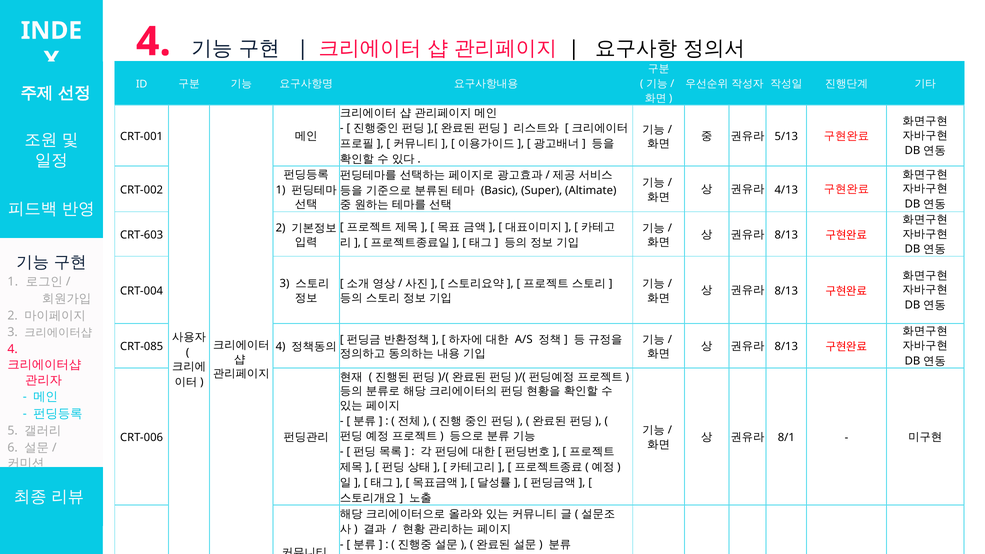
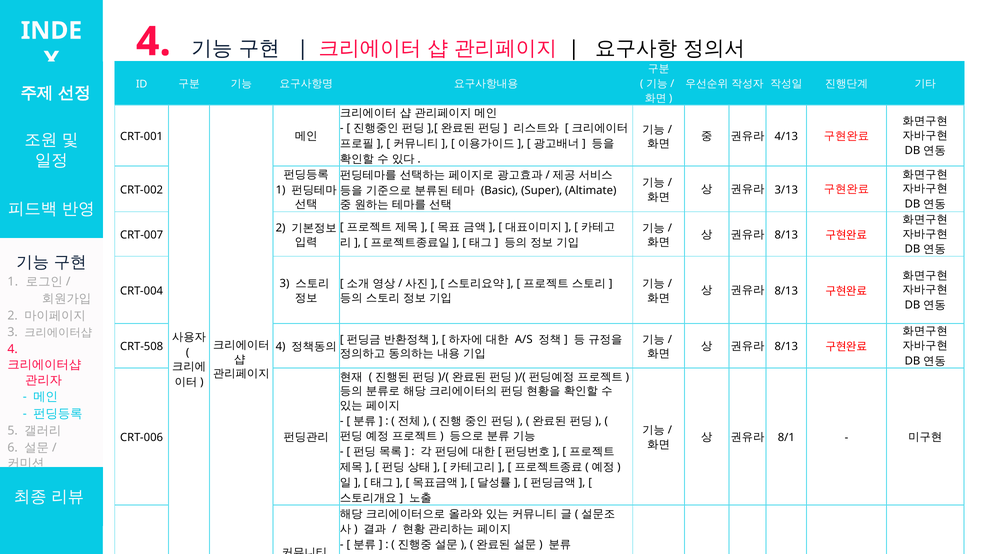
5/13: 5/13 -> 4/13
4/13: 4/13 -> 3/13
CRT-603 at (142, 235): CRT-603 -> CRT-007
CRT-085: CRT-085 -> CRT-508
